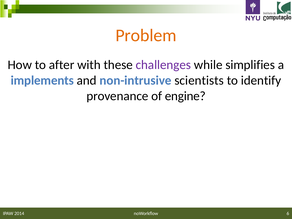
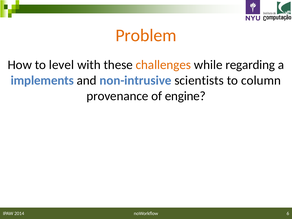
after: after -> level
challenges colour: purple -> orange
simplifies: simplifies -> regarding
identify: identify -> column
